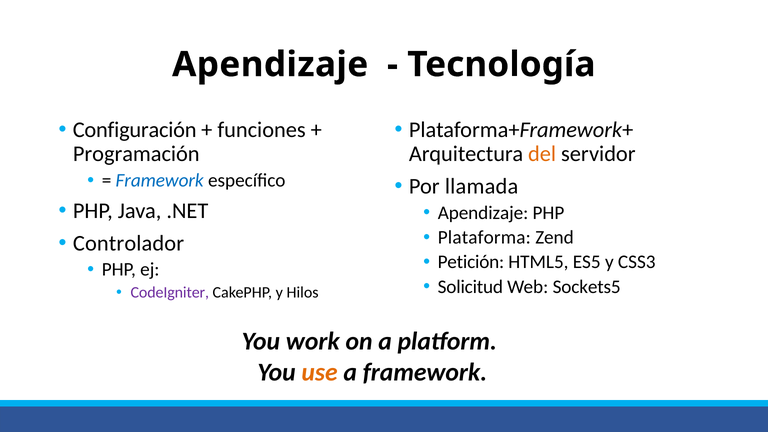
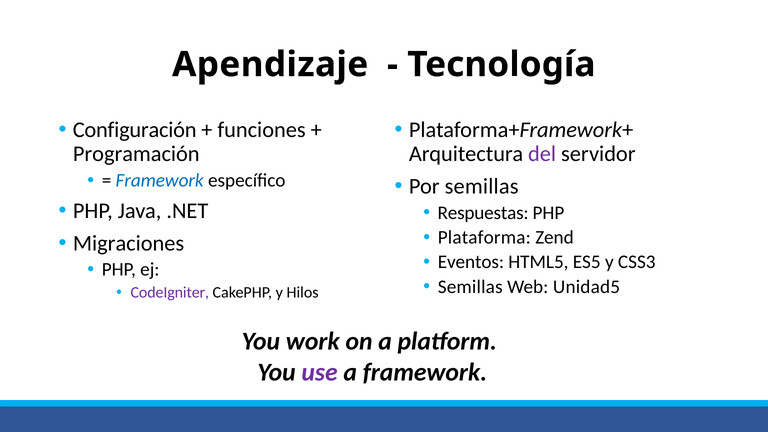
del colour: orange -> purple
Por llamada: llamada -> semillas
Apendizaje at (483, 213): Apendizaje -> Respuestas
Controlador: Controlador -> Migraciones
Petición: Petición -> Eventos
Solicitud at (470, 287): Solicitud -> Semillas
Sockets5: Sockets5 -> Unidad5
use colour: orange -> purple
